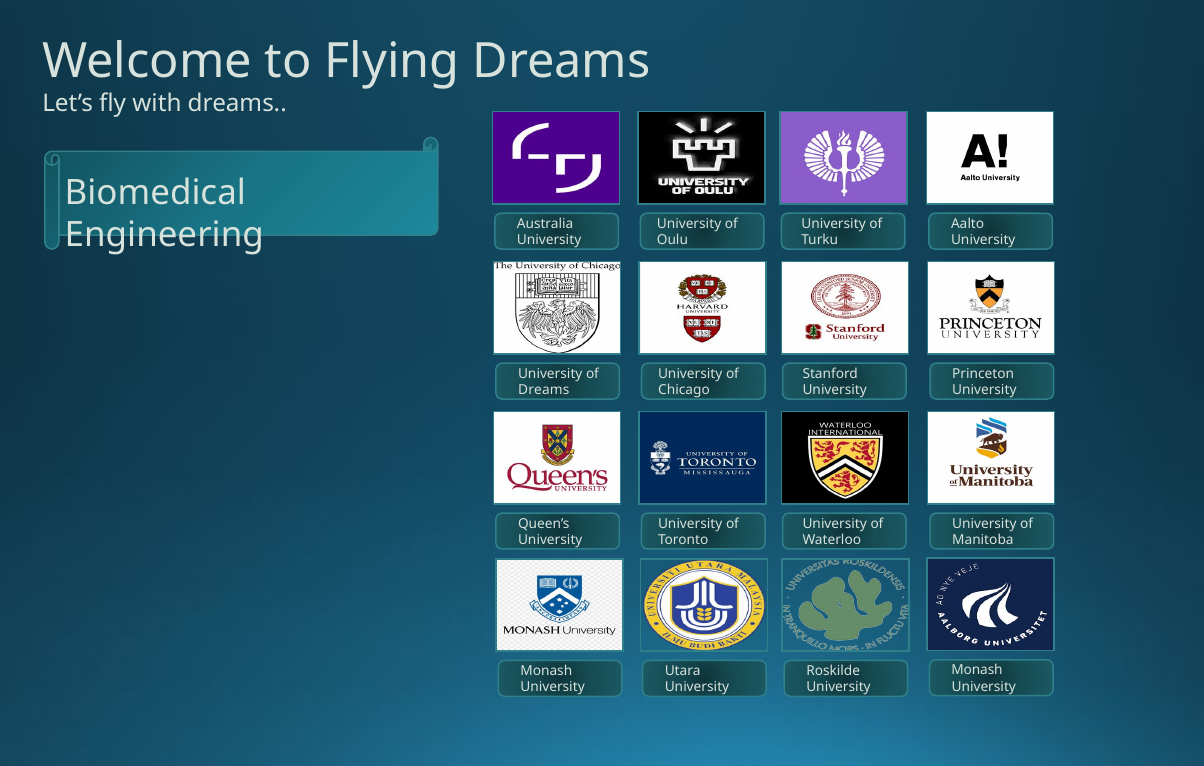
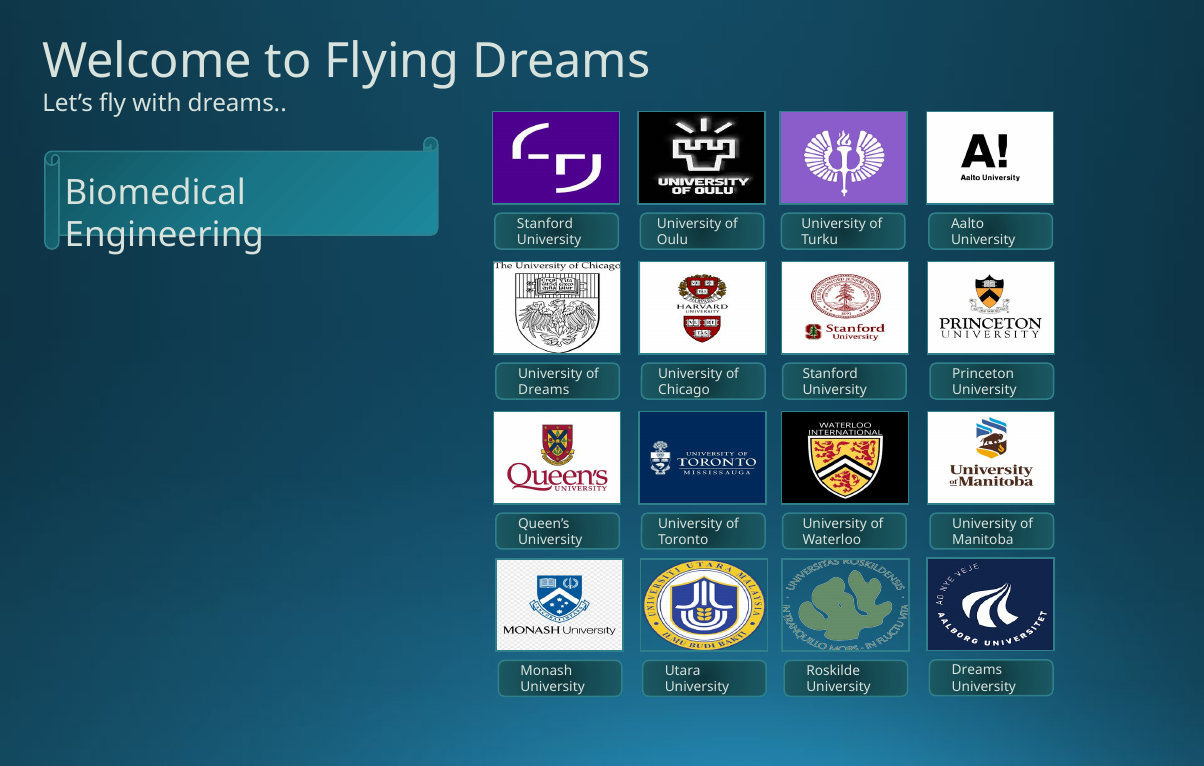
Australia at (545, 224): Australia -> Stanford
Monash at (977, 670): Monash -> Dreams
